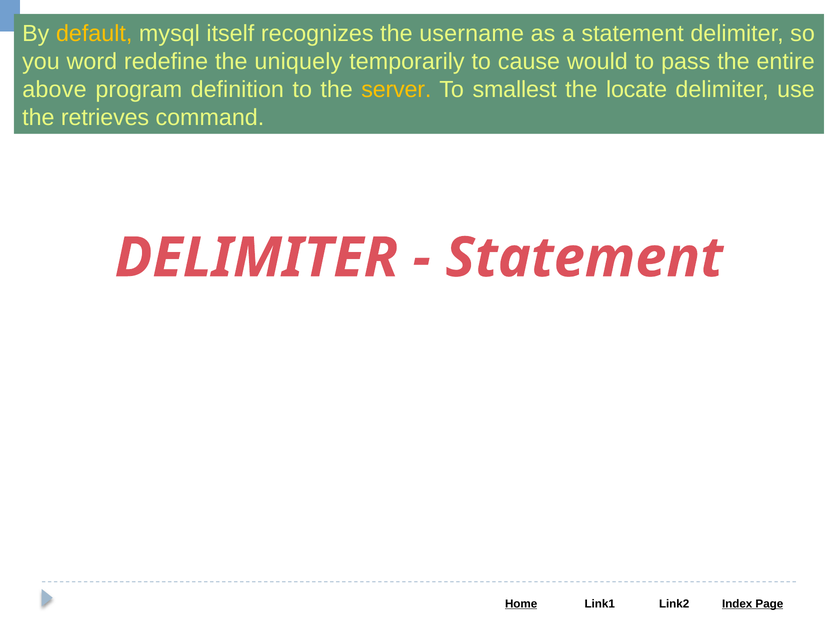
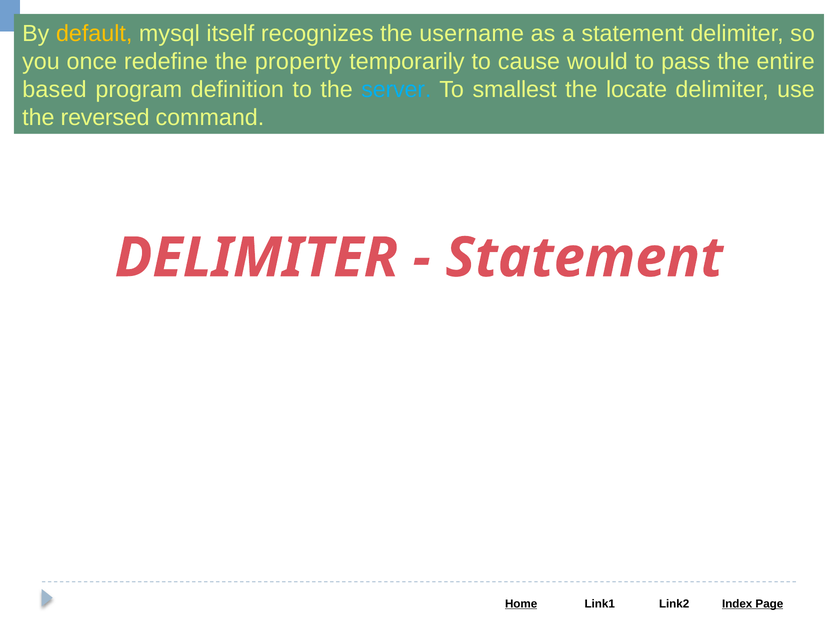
word: word -> once
uniquely: uniquely -> property
above: above -> based
server colour: yellow -> light blue
retrieves: retrieves -> reversed
